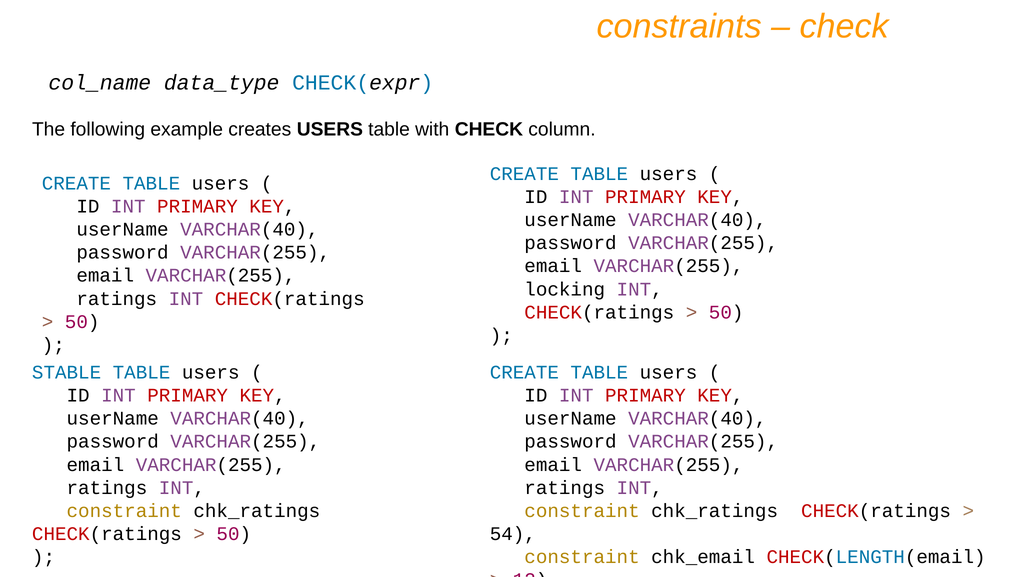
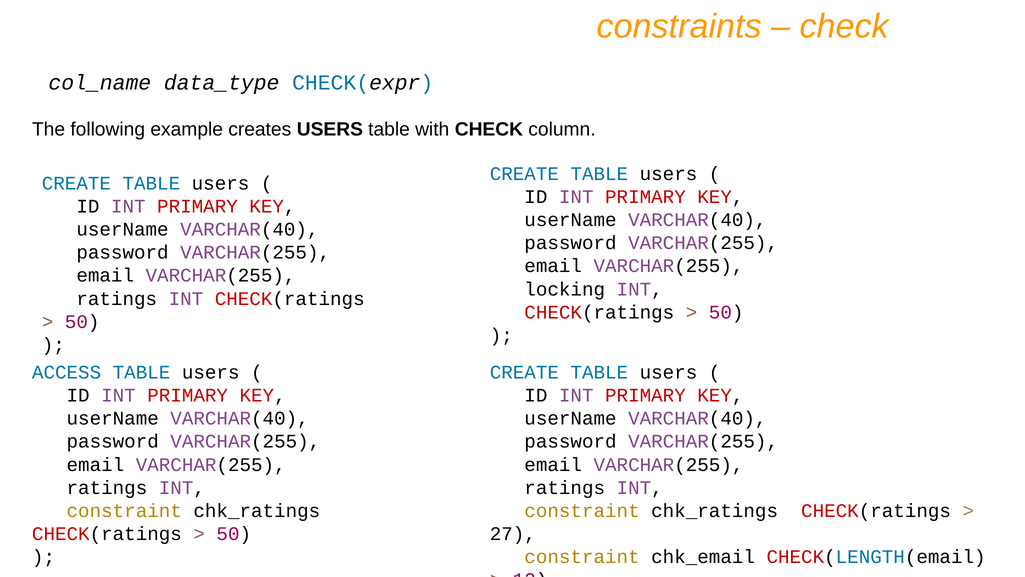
STABLE: STABLE -> ACCESS
54: 54 -> 27
